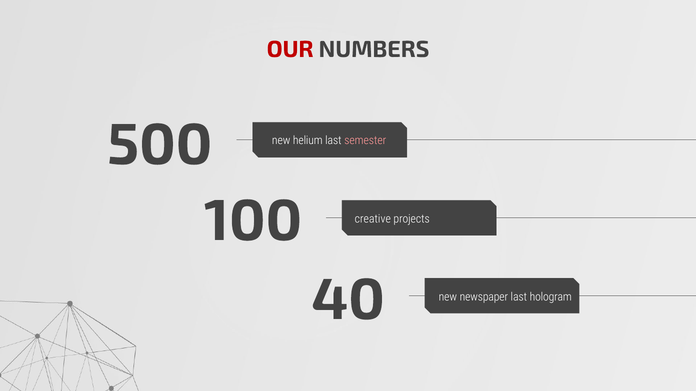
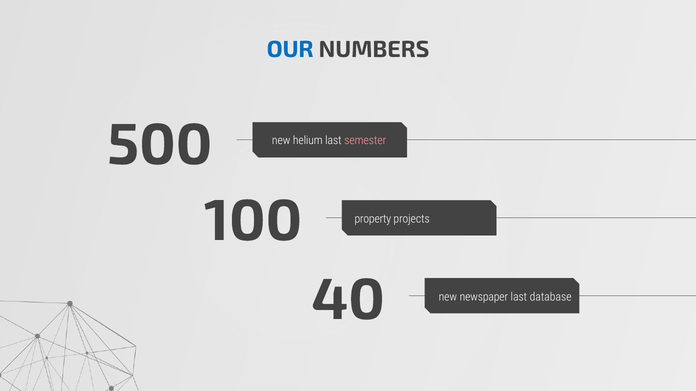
OUR colour: red -> blue
creative: creative -> property
hologram: hologram -> database
